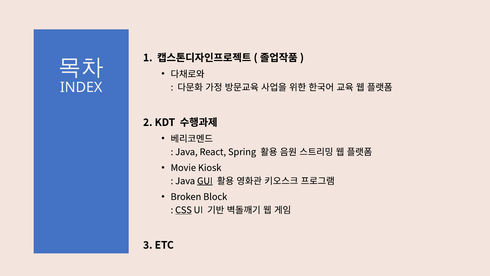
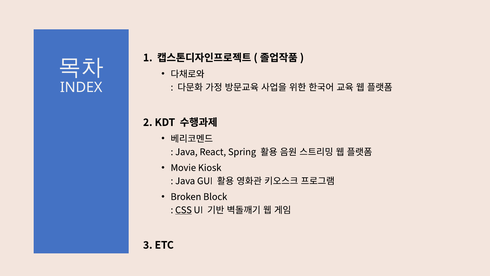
GUI underline: present -> none
